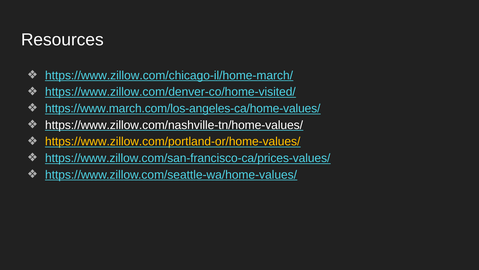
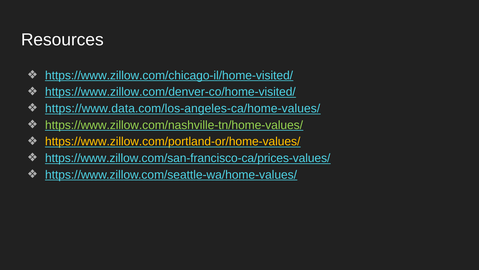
https://www.zillow.com/chicago-il/home-march/: https://www.zillow.com/chicago-il/home-march/ -> https://www.zillow.com/chicago-il/home-visited/
https://www.march.com/los-angeles-ca/home-values/: https://www.march.com/los-angeles-ca/home-values/ -> https://www.data.com/los-angeles-ca/home-values/
https://www.zillow.com/nashville-tn/home-values/ colour: white -> light green
